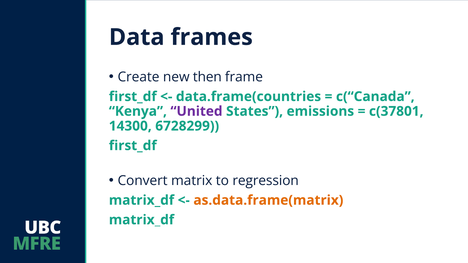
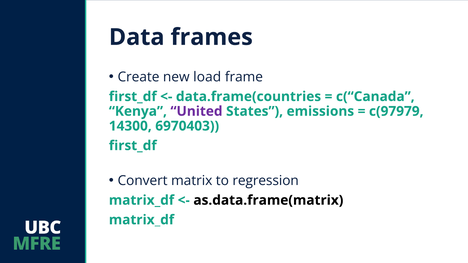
then: then -> load
c(37801: c(37801 -> c(97979
6728299: 6728299 -> 6970403
as.data.frame(matrix colour: orange -> black
